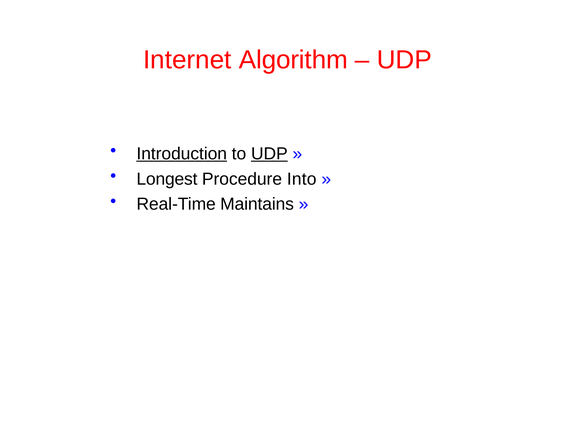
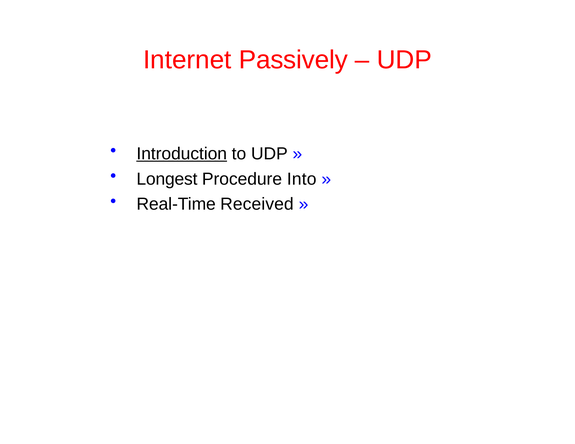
Algorithm: Algorithm -> Passively
UDP at (269, 154) underline: present -> none
Maintains: Maintains -> Received
